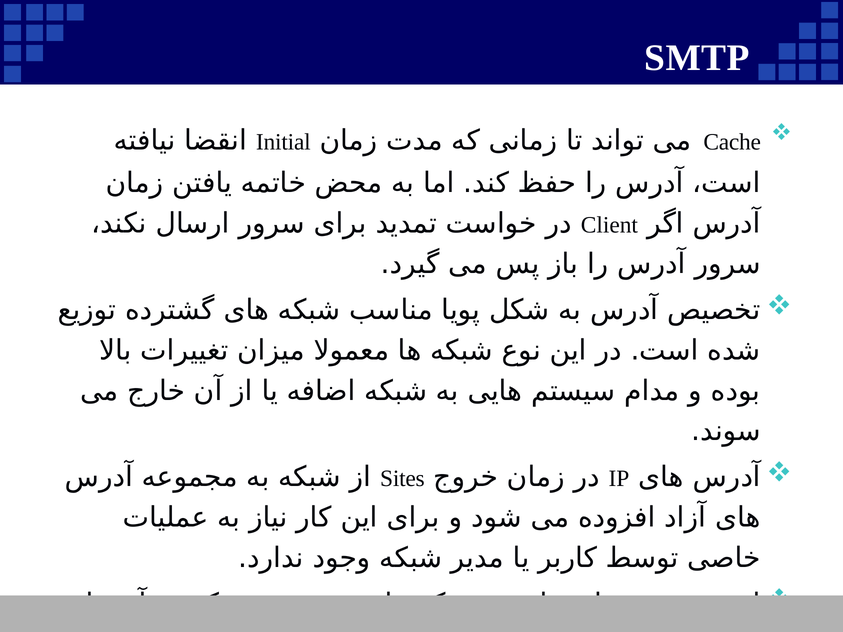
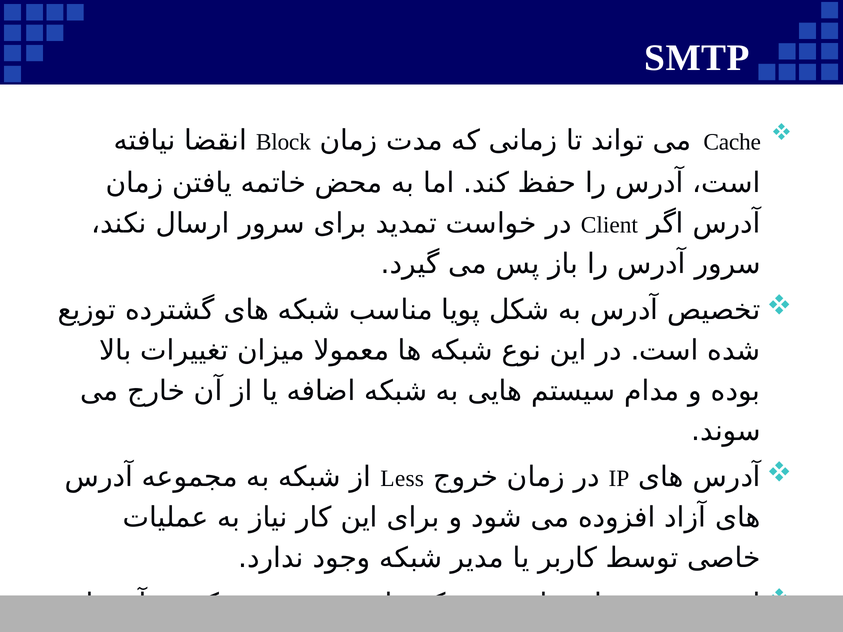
Initial: Initial -> Block
Sites: Sites -> Less
